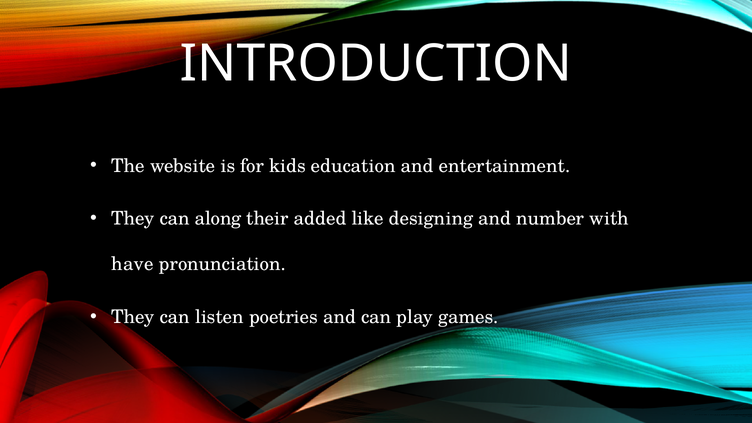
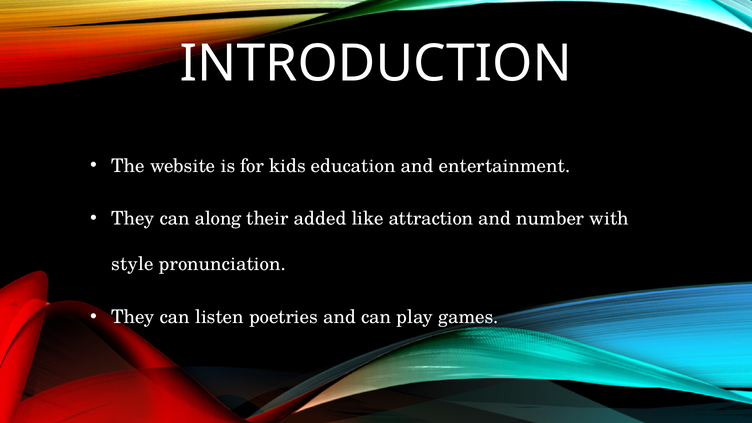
designing: designing -> attraction
have: have -> style
